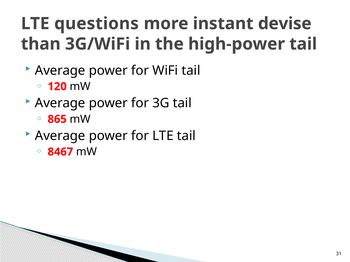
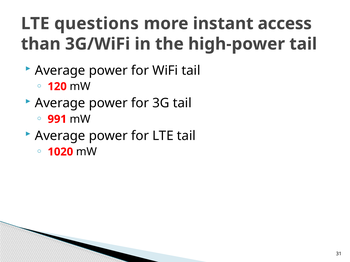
devise: devise -> access
865: 865 -> 991
8467: 8467 -> 1020
